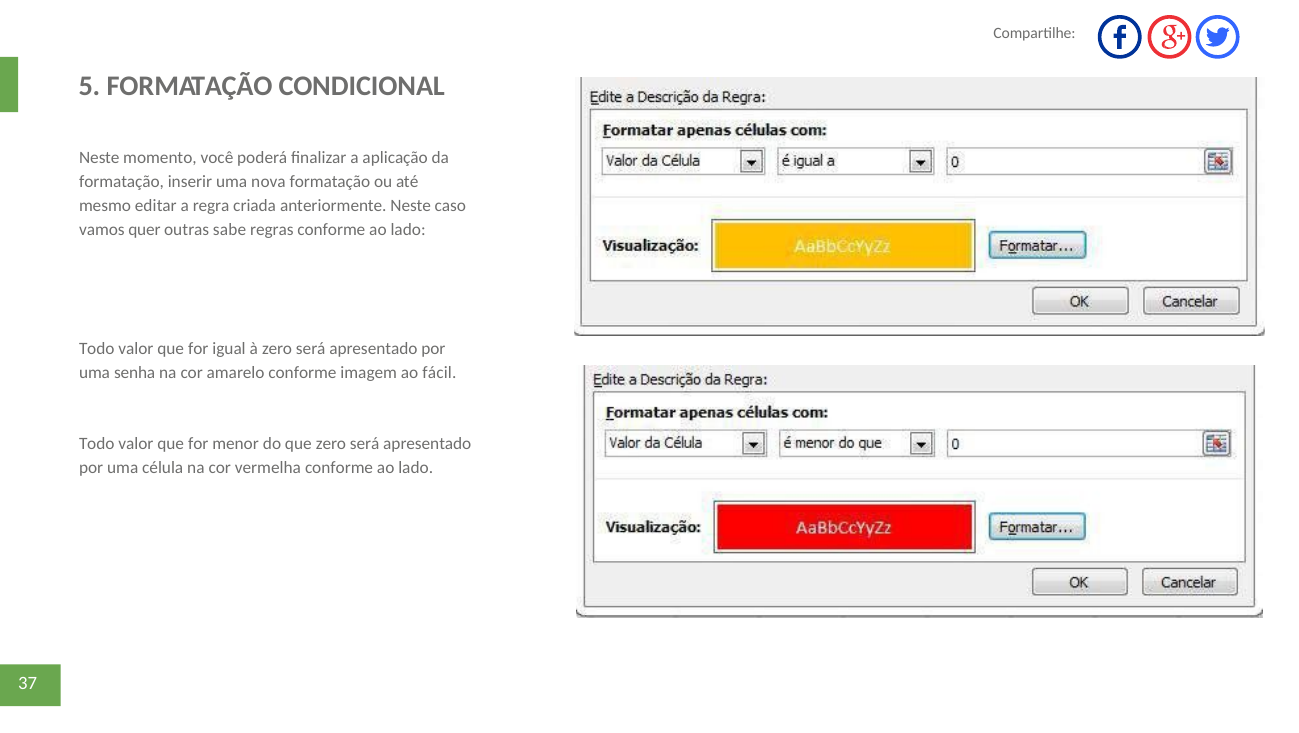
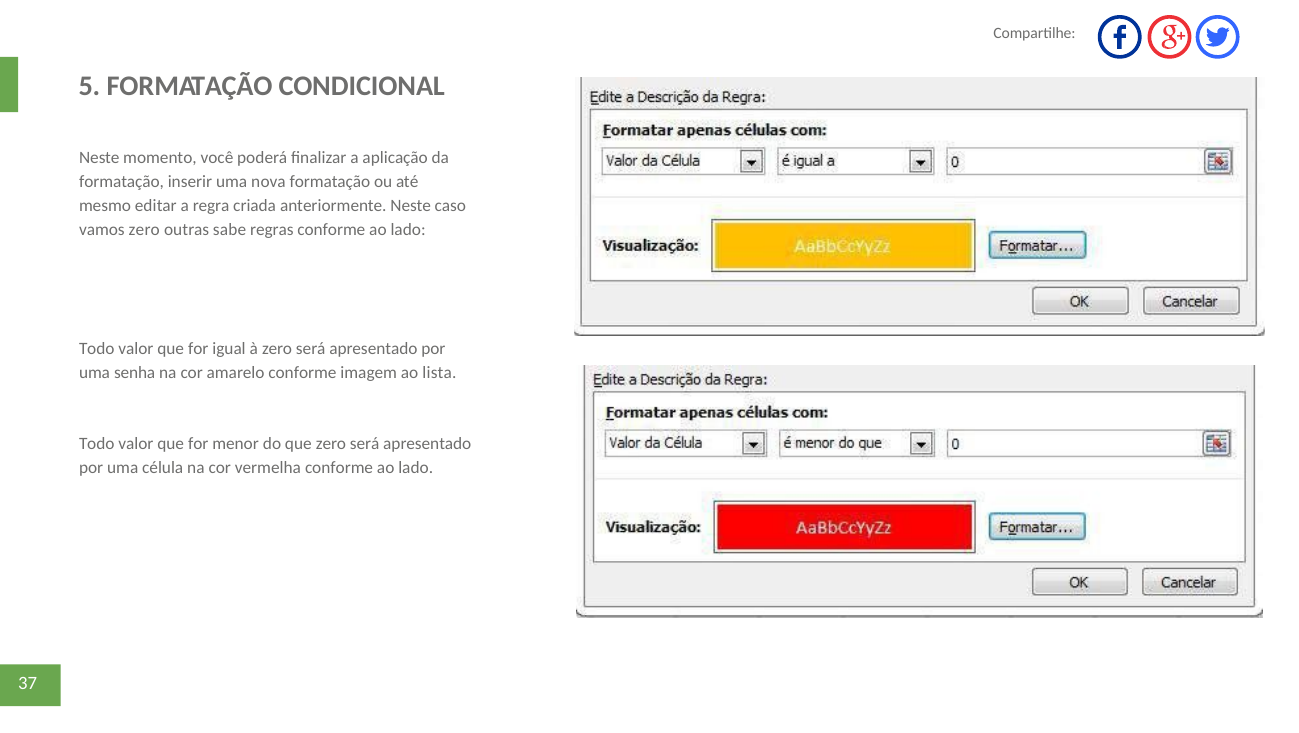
vamos quer: quer -> zero
fácil: fácil -> lista
